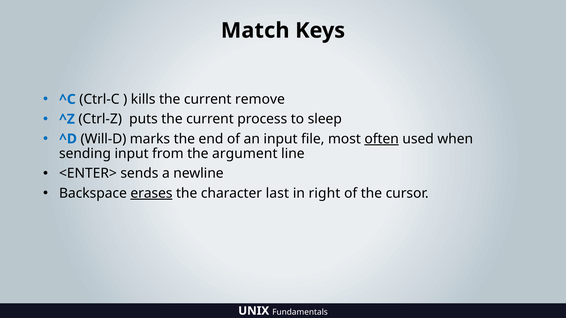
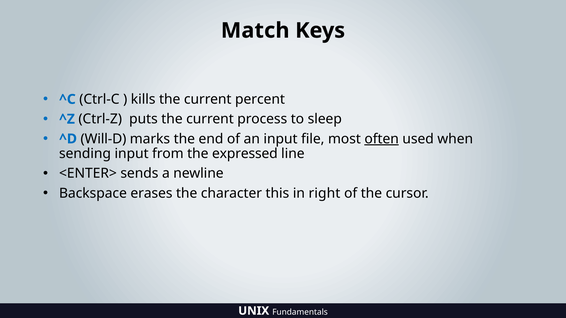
remove: remove -> percent
argument: argument -> expressed
erases underline: present -> none
last: last -> this
